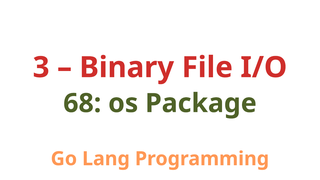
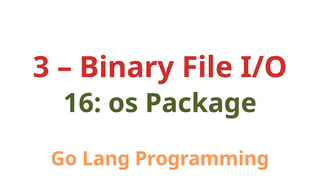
68: 68 -> 16
